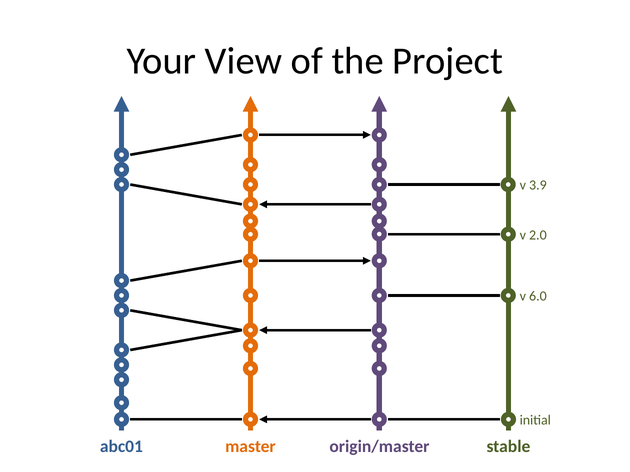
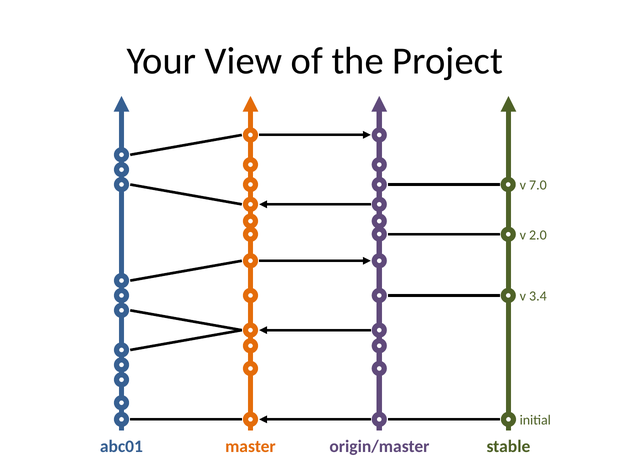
3.9: 3.9 -> 7.0
6.0: 6.0 -> 3.4
